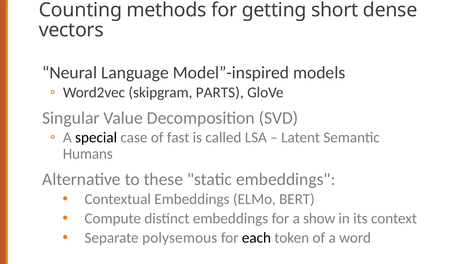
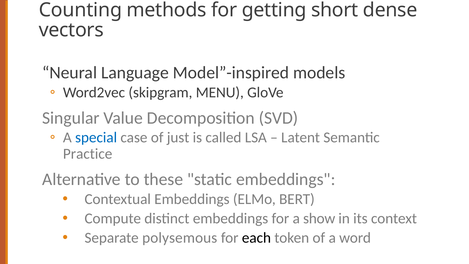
PARTS: PARTS -> MENU
special colour: black -> blue
fast: fast -> just
Humans: Humans -> Practice
